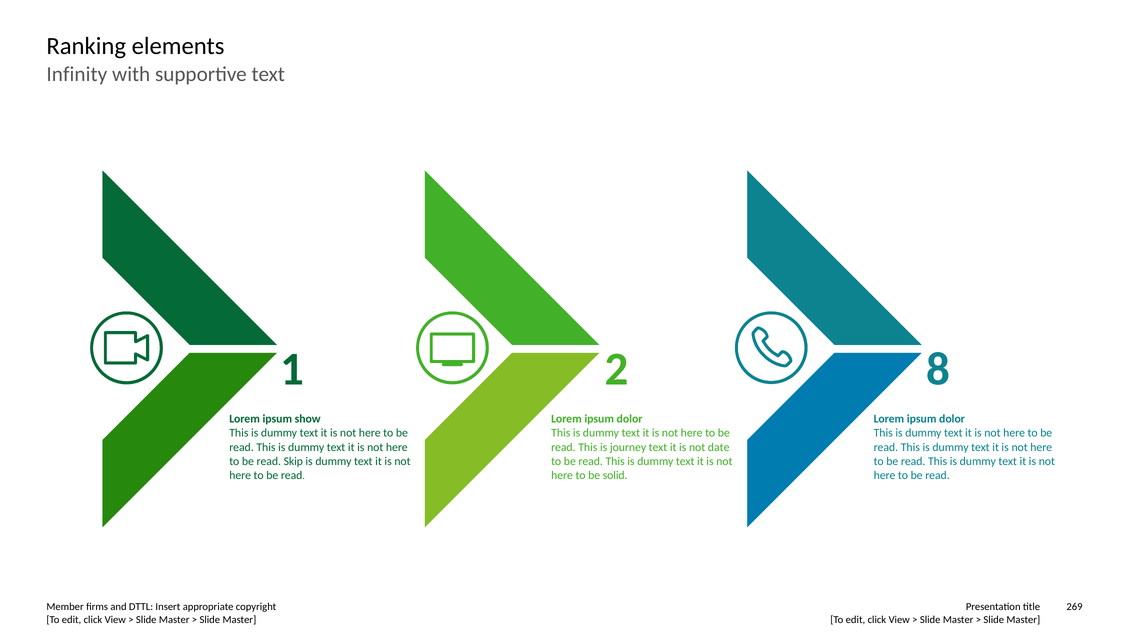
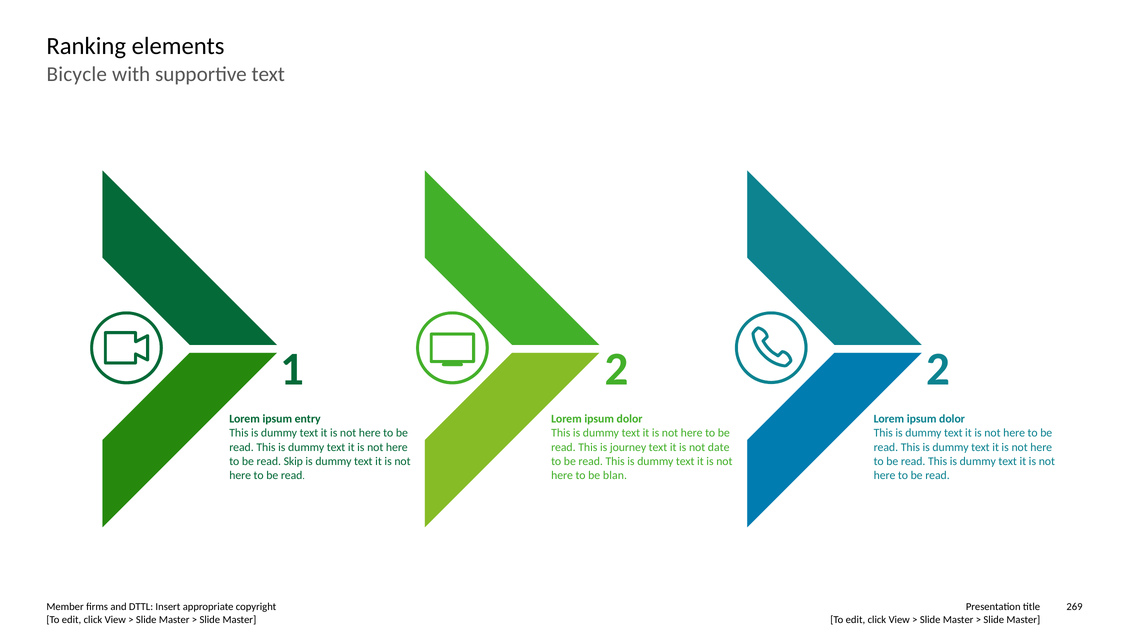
Infinity: Infinity -> Bicycle
2 8: 8 -> 2
show: show -> entry
solid: solid -> blan
